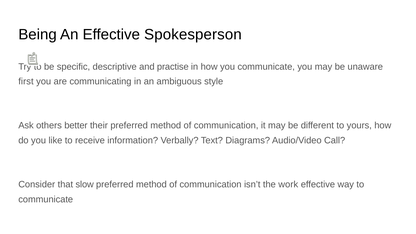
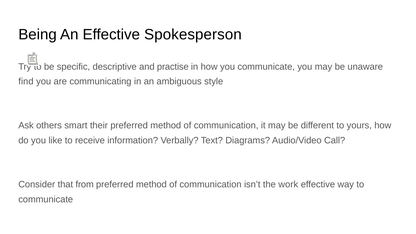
first: first -> find
better: better -> smart
slow: slow -> from
